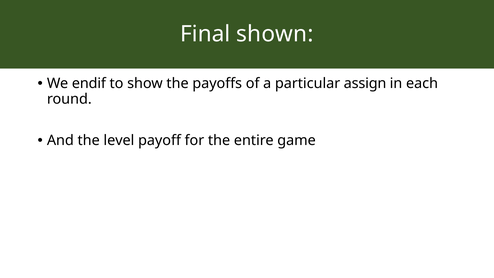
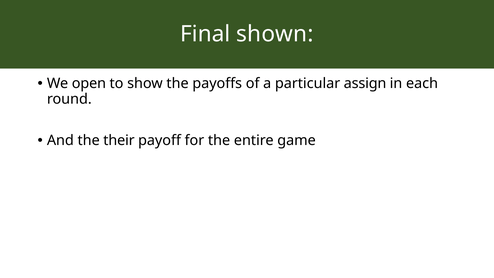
endif: endif -> open
level: level -> their
